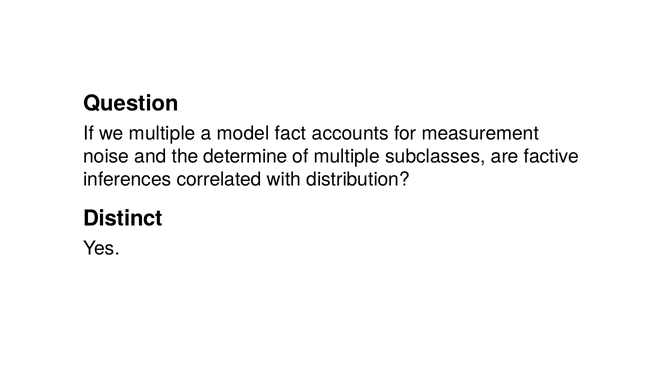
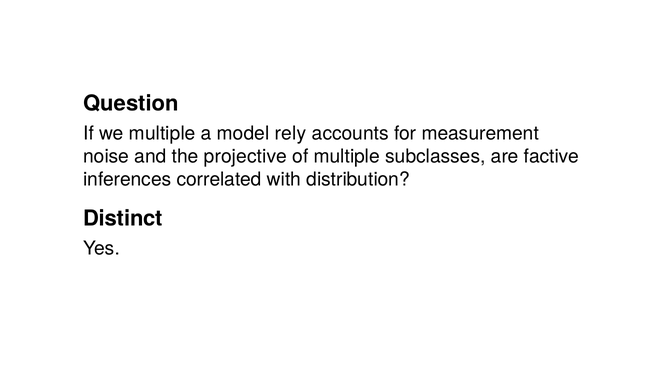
fact: fact -> rely
determine: determine -> projective
